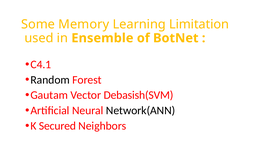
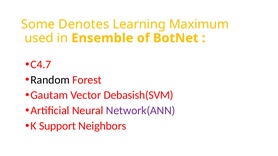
Memory: Memory -> Denotes
Limitation: Limitation -> Maximum
C4.1: C4.1 -> C4.7
Network(ANN colour: black -> purple
Secured: Secured -> Support
